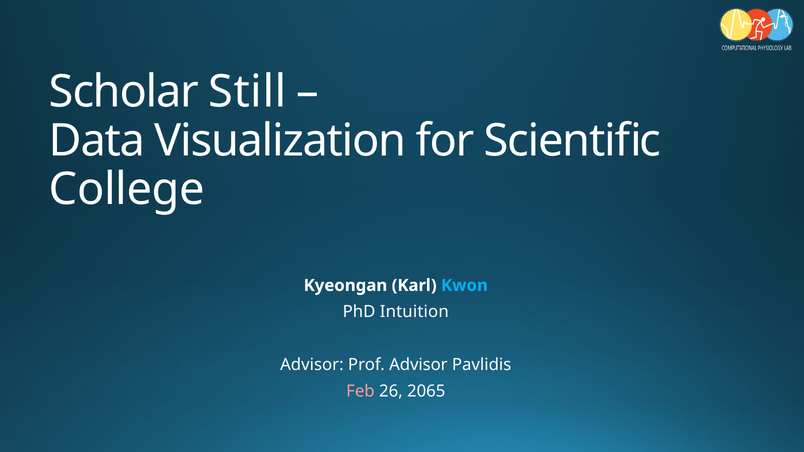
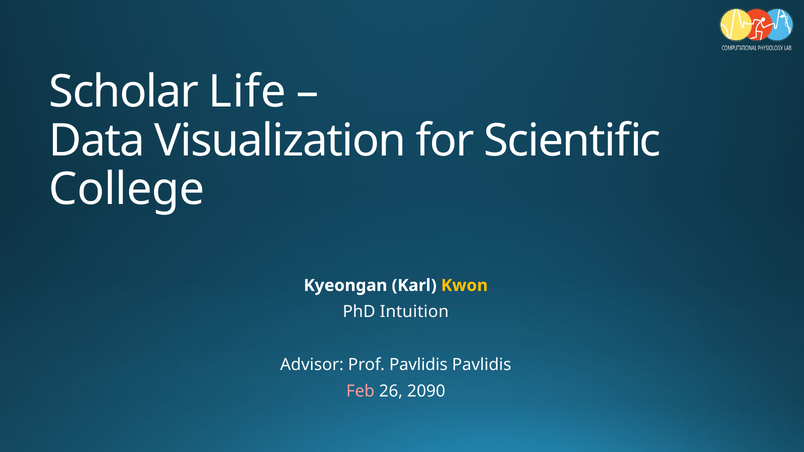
Still: Still -> Life
Kwon colour: light blue -> yellow
Prof Advisor: Advisor -> Pavlidis
2065: 2065 -> 2090
